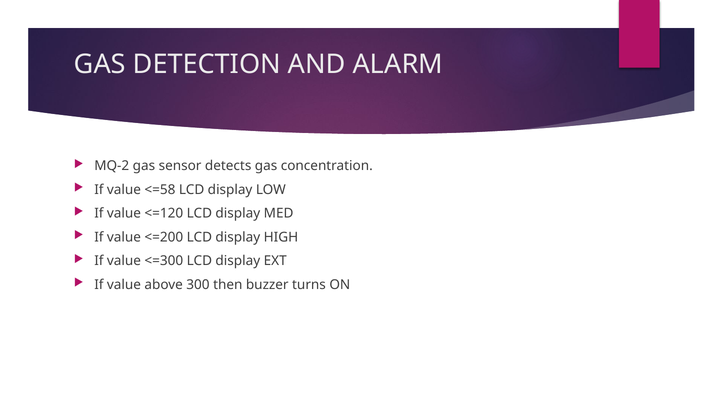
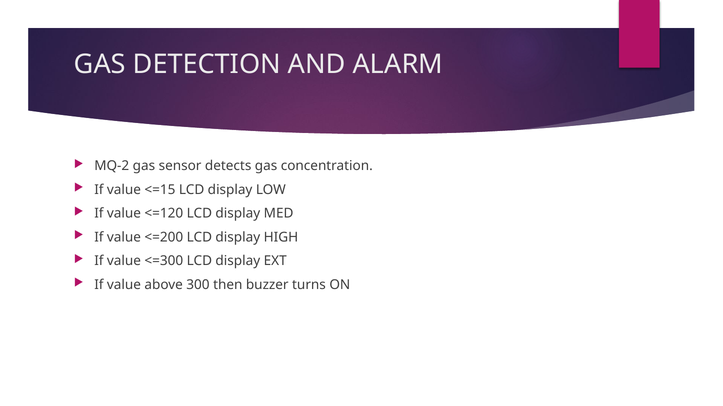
<=58: <=58 -> <=15
